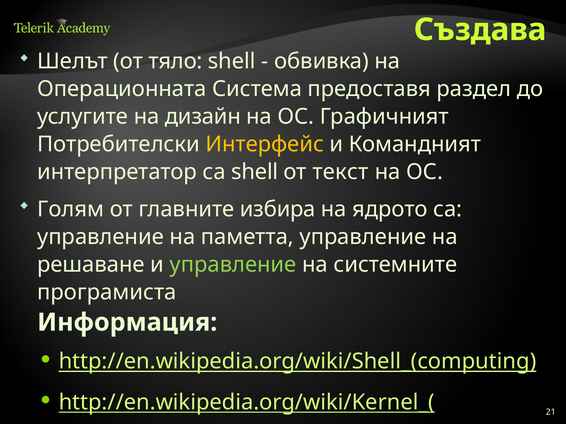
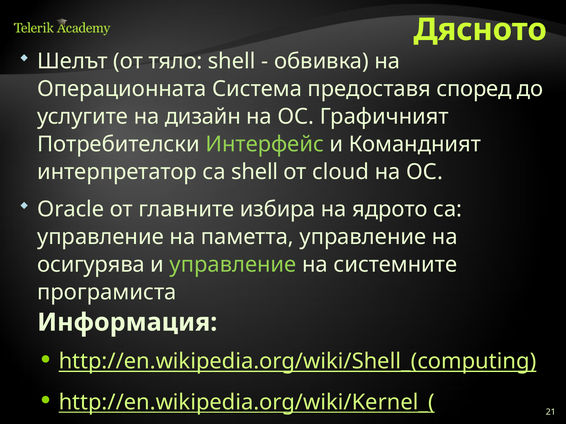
Създава: Създава -> Дясното
раздел: раздел -> според
Интерфейс colour: yellow -> light green
текст: текст -> cloud
Голям: Голям -> Oracle
решаване: решаване -> осигурява
